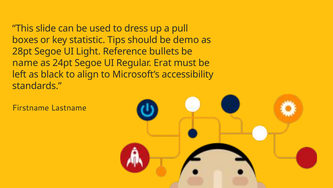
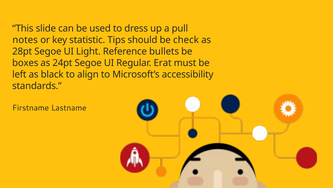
boxes: boxes -> notes
demo: demo -> check
name: name -> boxes
